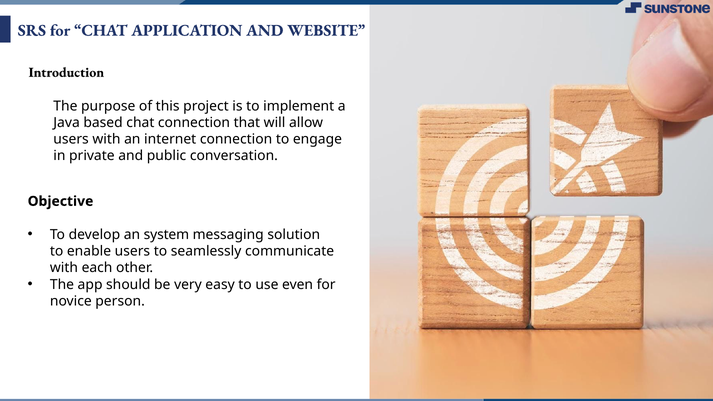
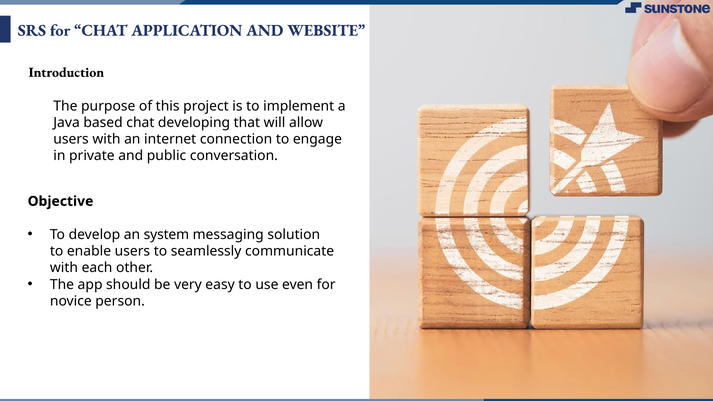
chat connection: connection -> developing
